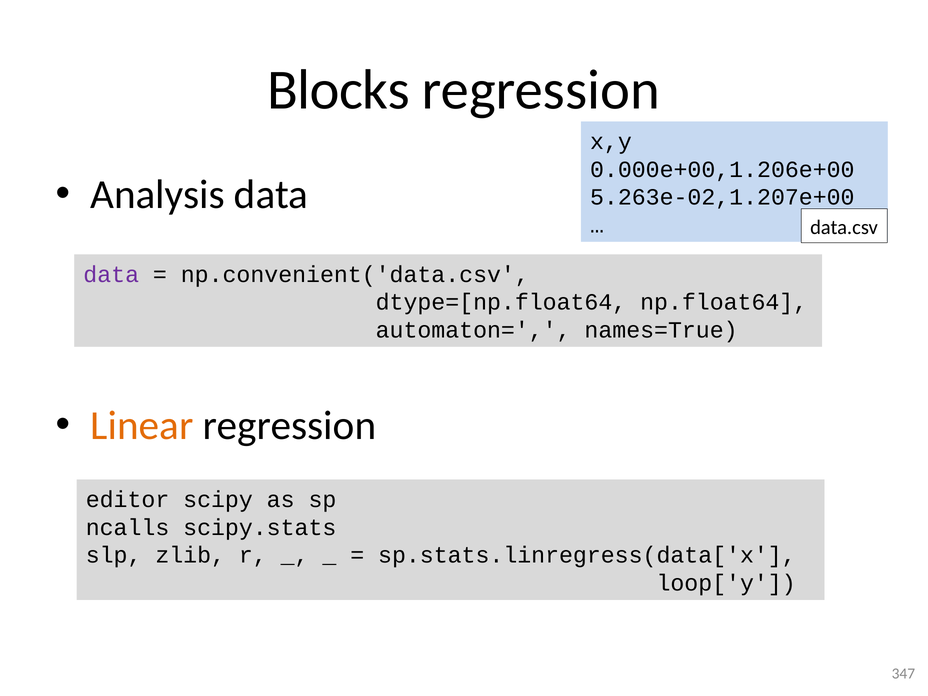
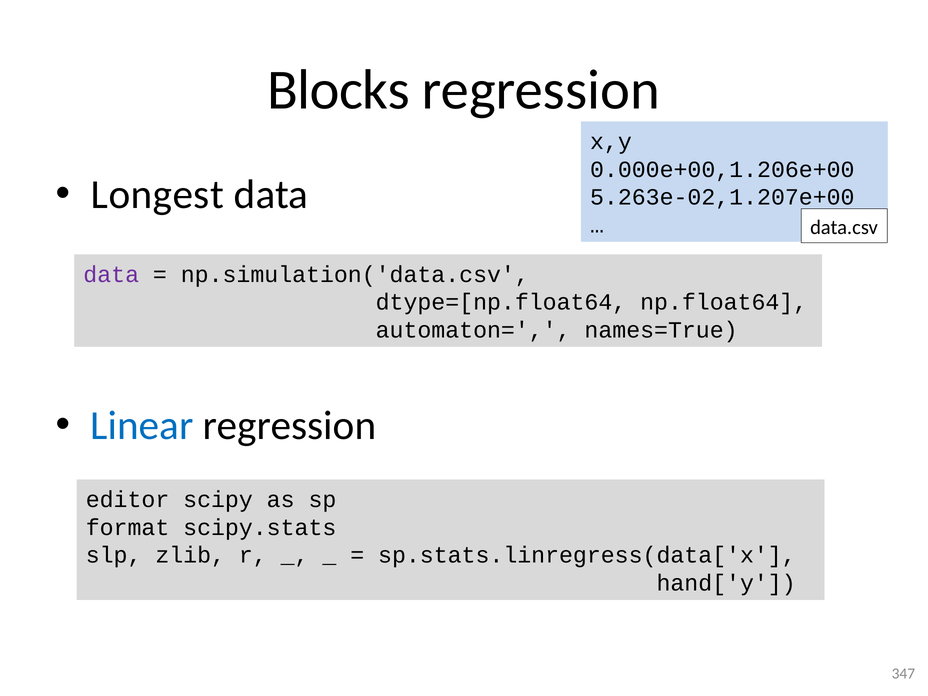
Analysis: Analysis -> Longest
np.convenient('data.csv: np.convenient('data.csv -> np.simulation('data.csv
Linear colour: orange -> blue
ncalls: ncalls -> format
loop['y: loop['y -> hand['y
